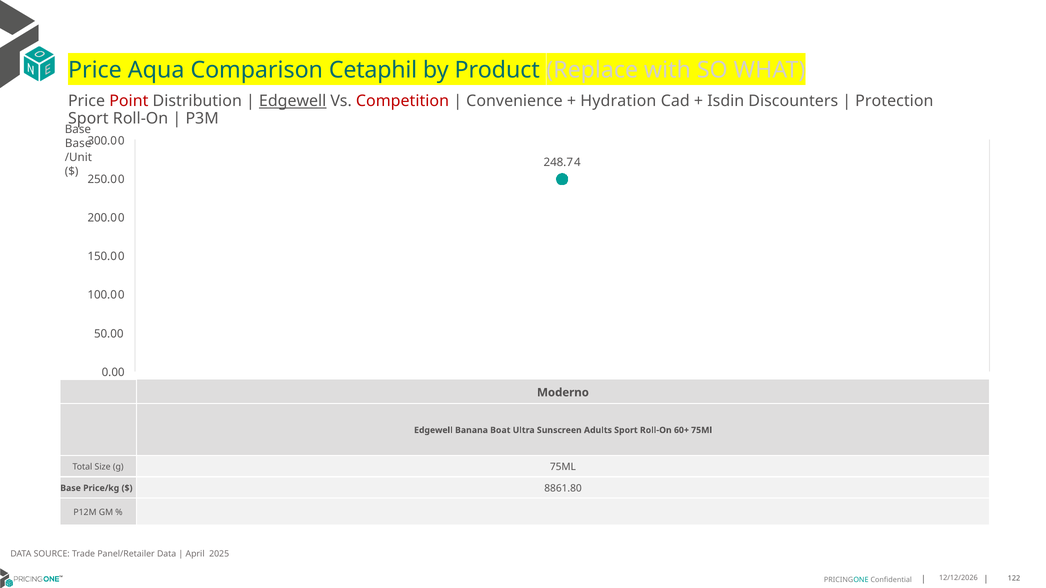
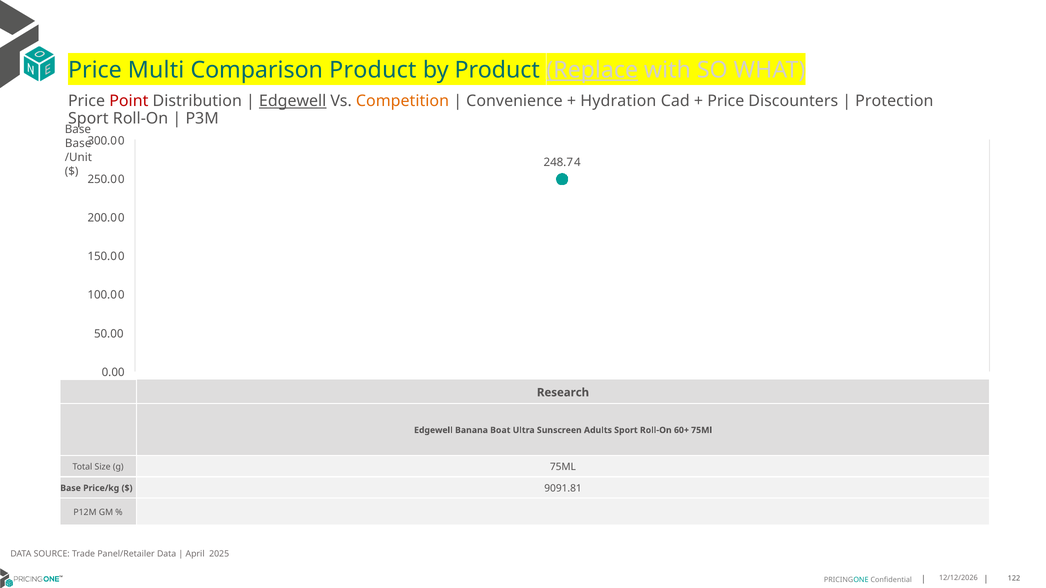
Aqua: Aqua -> Multi
Comparison Cetaphil: Cetaphil -> Product
Replace underline: none -> present
Competition colour: red -> orange
Isdin at (726, 101): Isdin -> Price
Moderno: Moderno -> Research
8861.80: 8861.80 -> 9091.81
